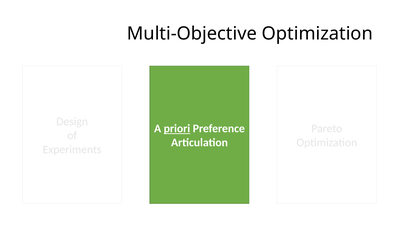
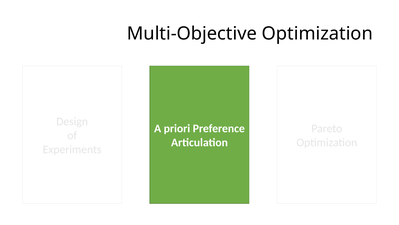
priori underline: present -> none
